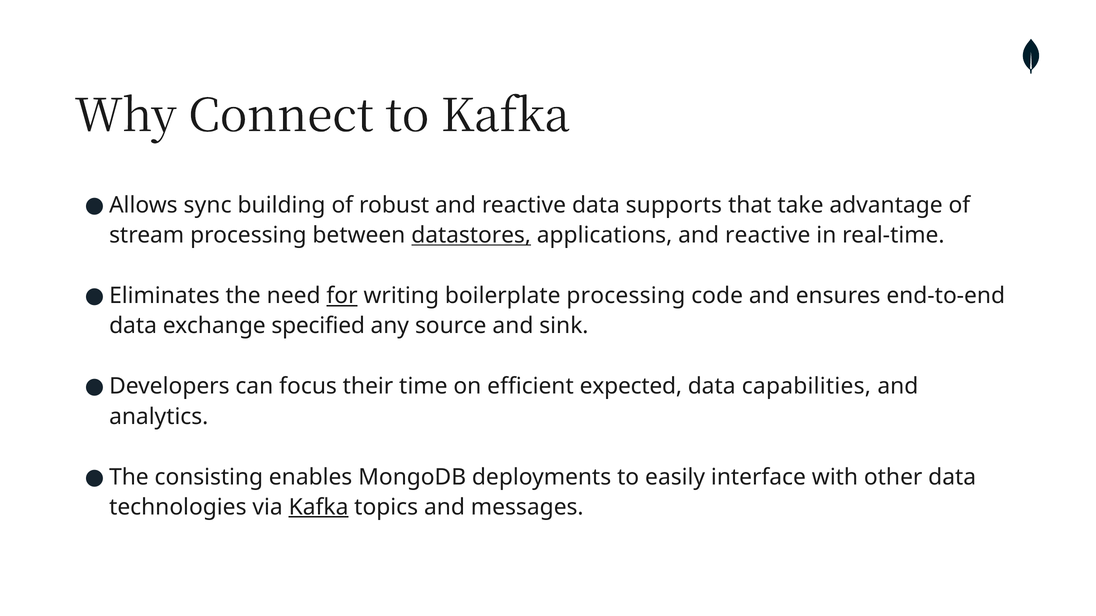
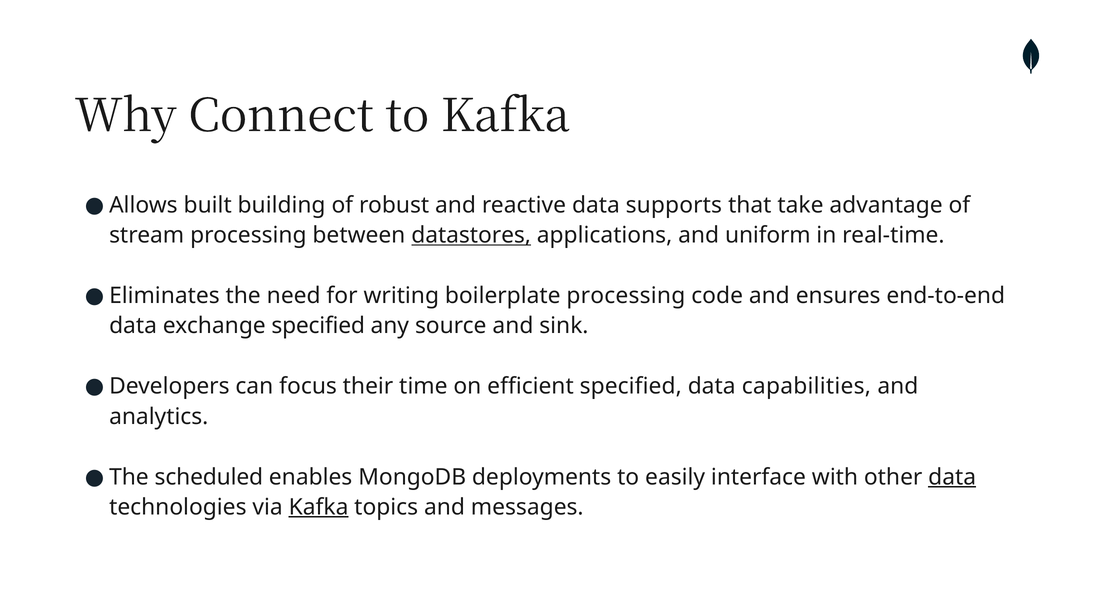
sync: sync -> built
applications and reactive: reactive -> uniform
for underline: present -> none
efficient expected: expected -> specified
consisting: consisting -> scheduled
data at (952, 477) underline: none -> present
